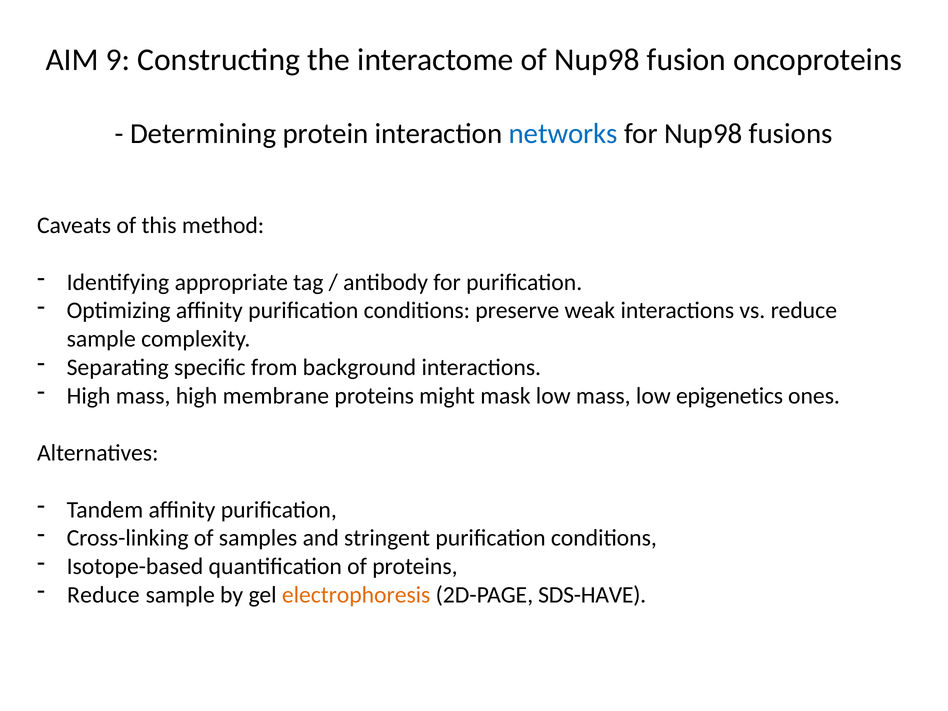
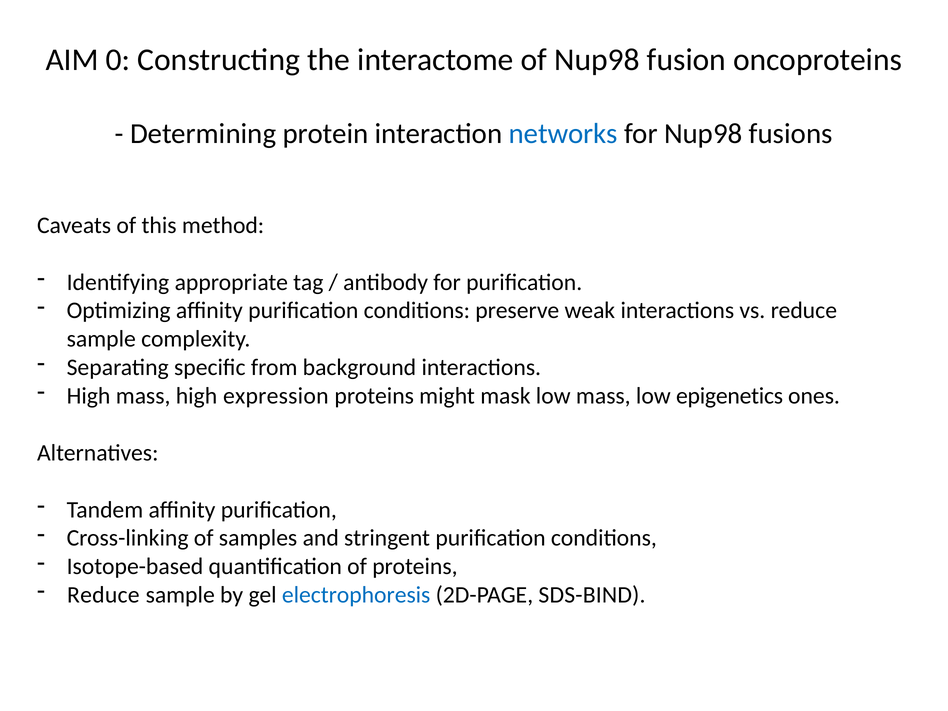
9: 9 -> 0
membrane: membrane -> expression
electrophoresis colour: orange -> blue
SDS-HAVE: SDS-HAVE -> SDS-BIND
